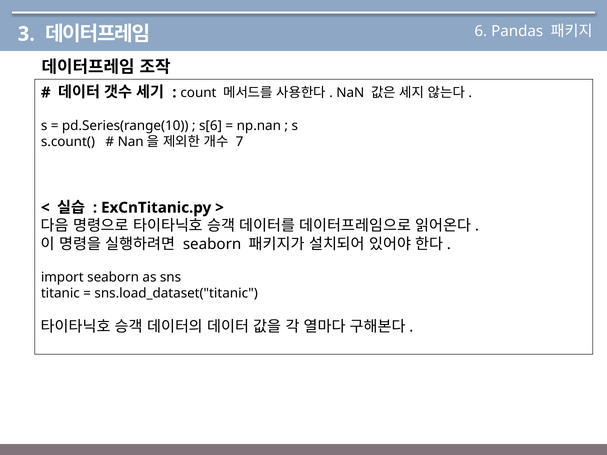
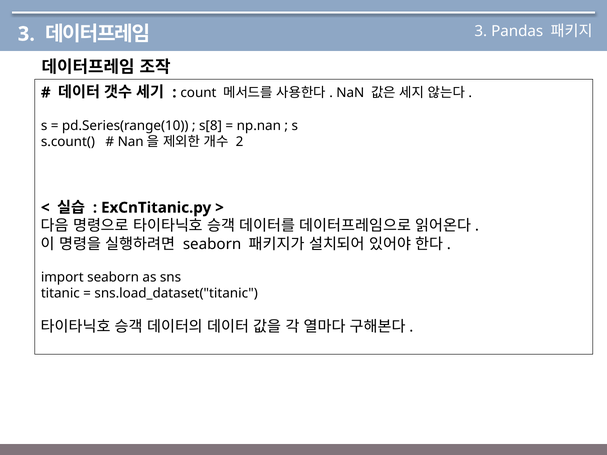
6 at (481, 31): 6 -> 3
s[6: s[6 -> s[8
7: 7 -> 2
